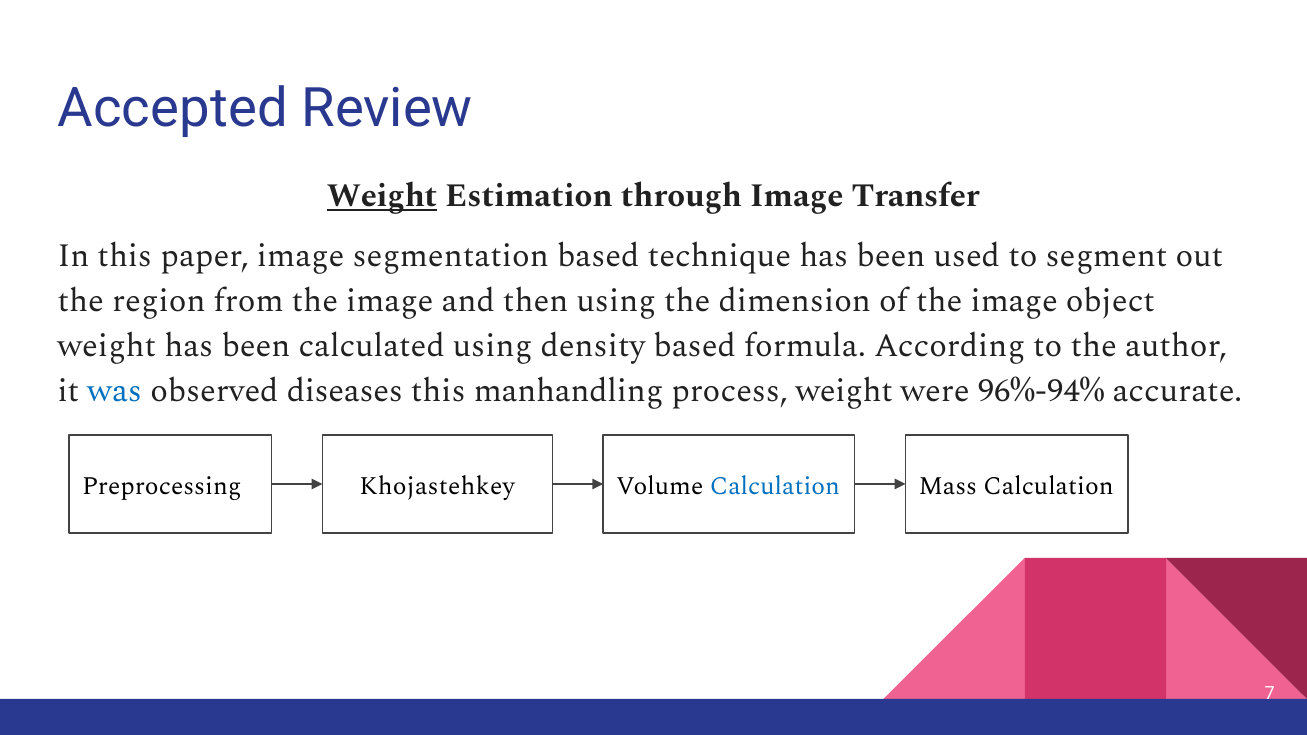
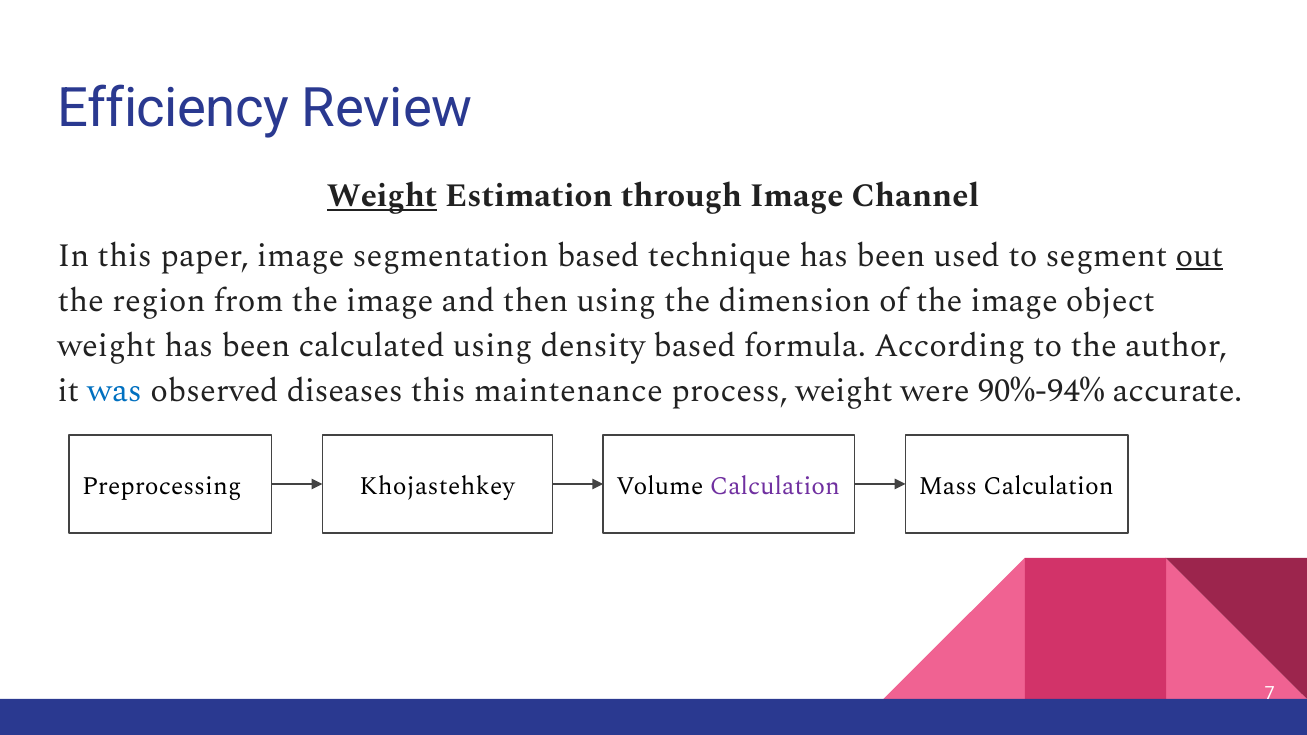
Accepted: Accepted -> Efficiency
Transfer: Transfer -> Channel
out underline: none -> present
manhandling: manhandling -> maintenance
96%-94%: 96%-94% -> 90%-94%
Calculation at (775, 486) colour: blue -> purple
